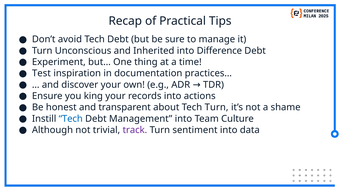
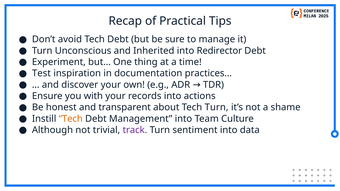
Difference: Difference -> Redirector
king: king -> with
Tech at (71, 119) colour: blue -> orange
